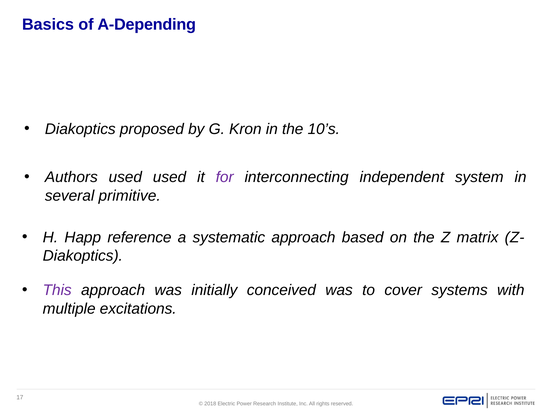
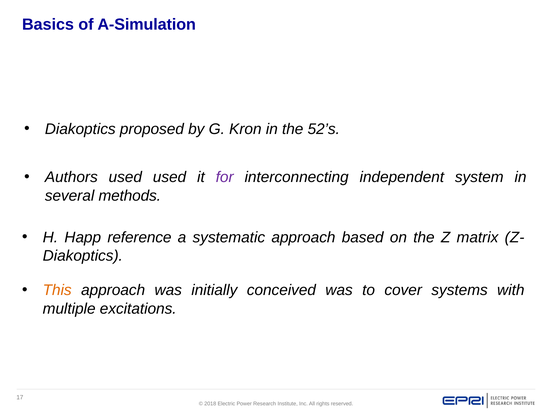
A-Depending: A-Depending -> A-Simulation
10’s: 10’s -> 52’s
primitive: primitive -> methods
This colour: purple -> orange
